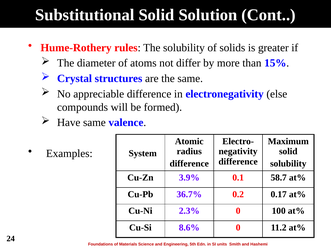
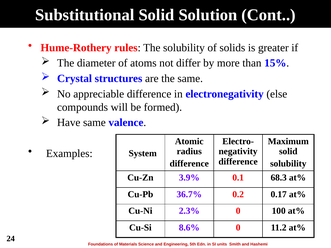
58.7: 58.7 -> 68.3
